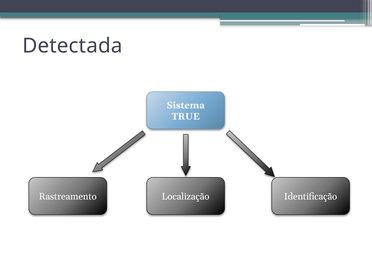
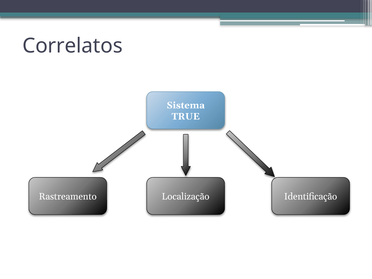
Detectada: Detectada -> Correlatos
